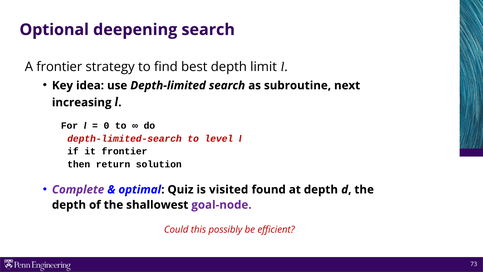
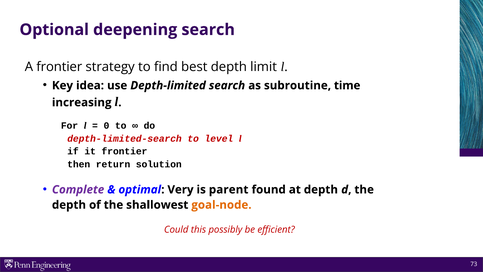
next: next -> time
Quiz: Quiz -> Very
visited: visited -> parent
goal-node colour: purple -> orange
